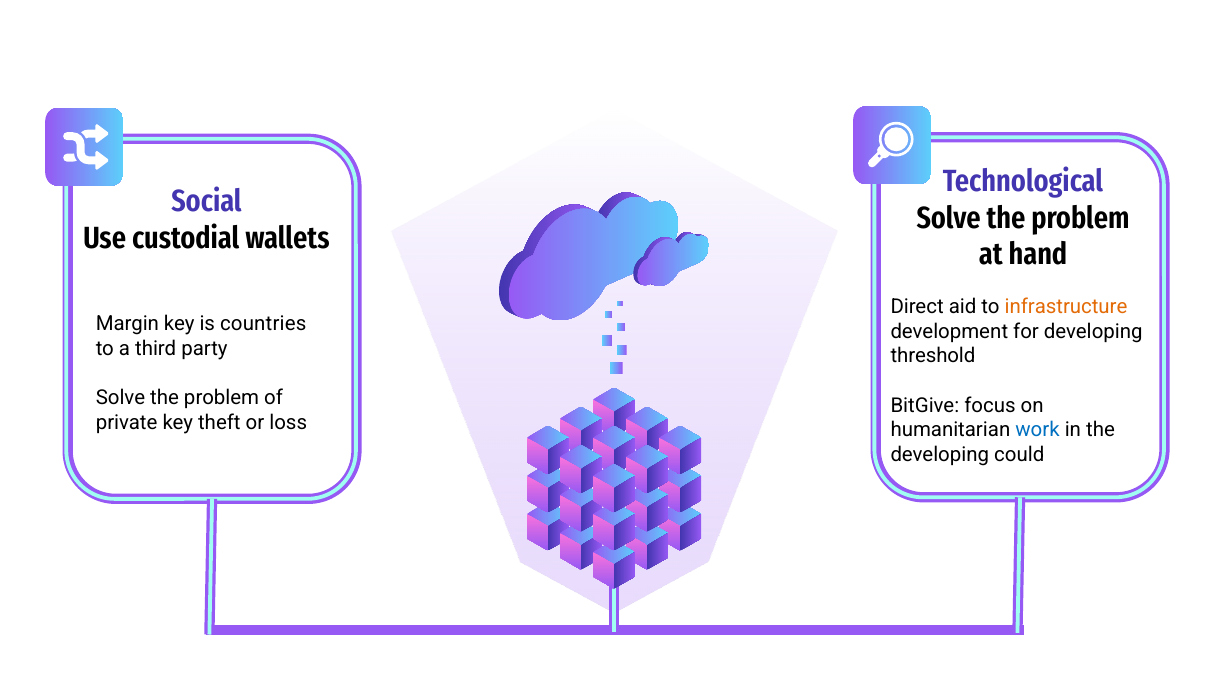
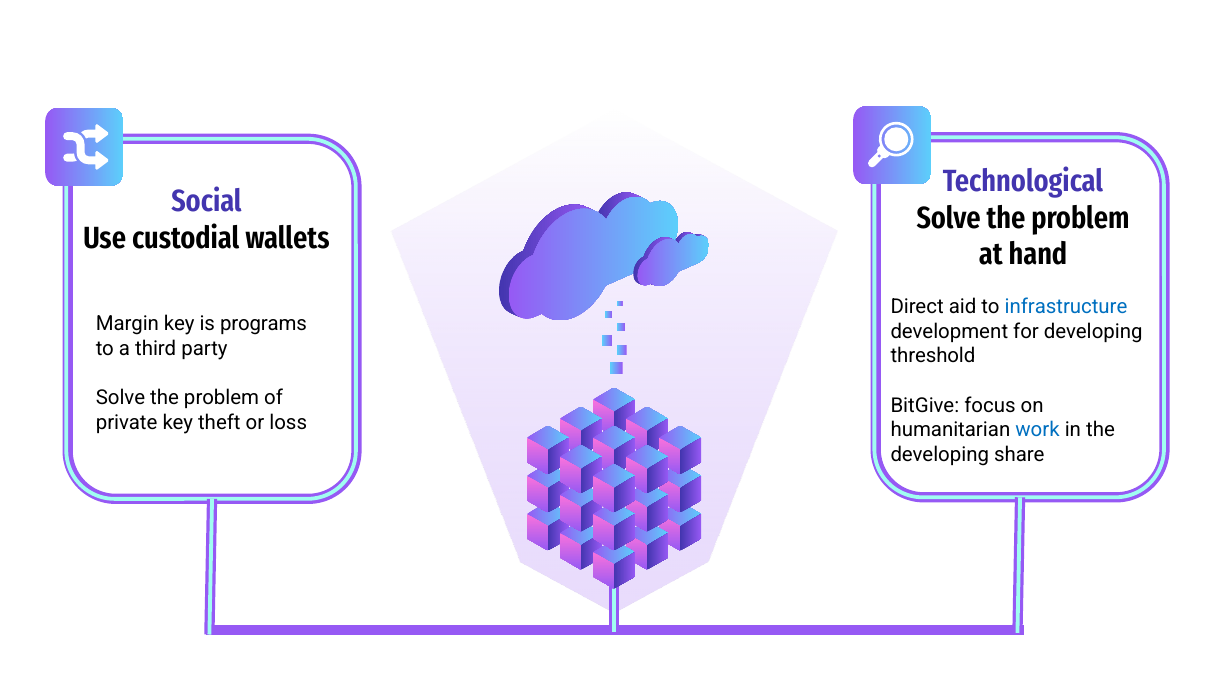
infrastructure colour: orange -> blue
countries: countries -> programs
could: could -> share
